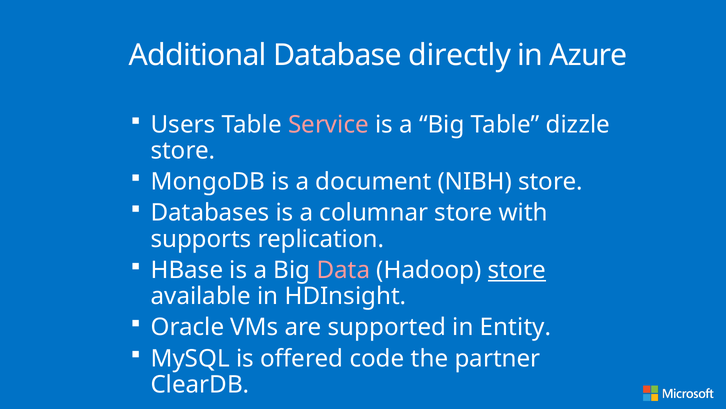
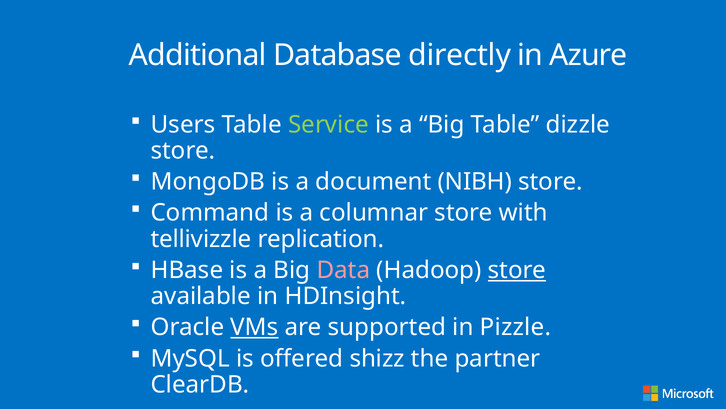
Service colour: pink -> light green
Databases: Databases -> Command
supports: supports -> tellivizzle
VMs underline: none -> present
Entity: Entity -> Pizzle
code: code -> shizz
